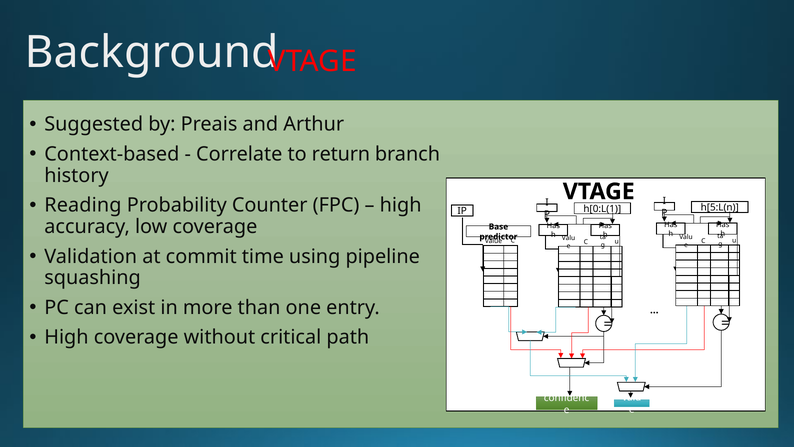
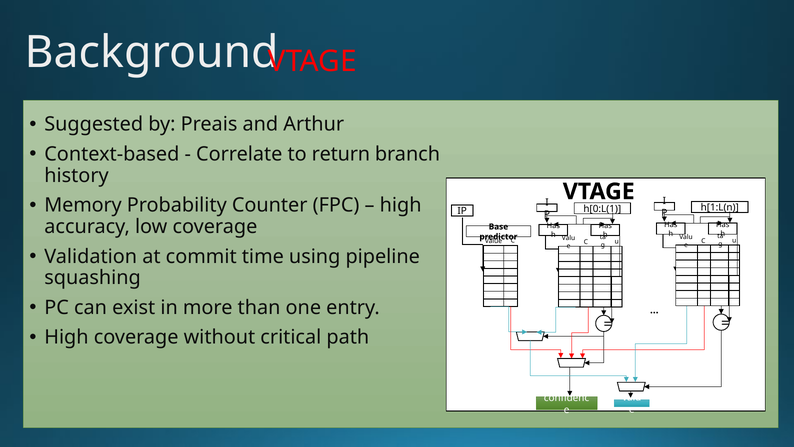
Reading: Reading -> Memory
h[5:L(n: h[5:L(n -> h[1:L(n
